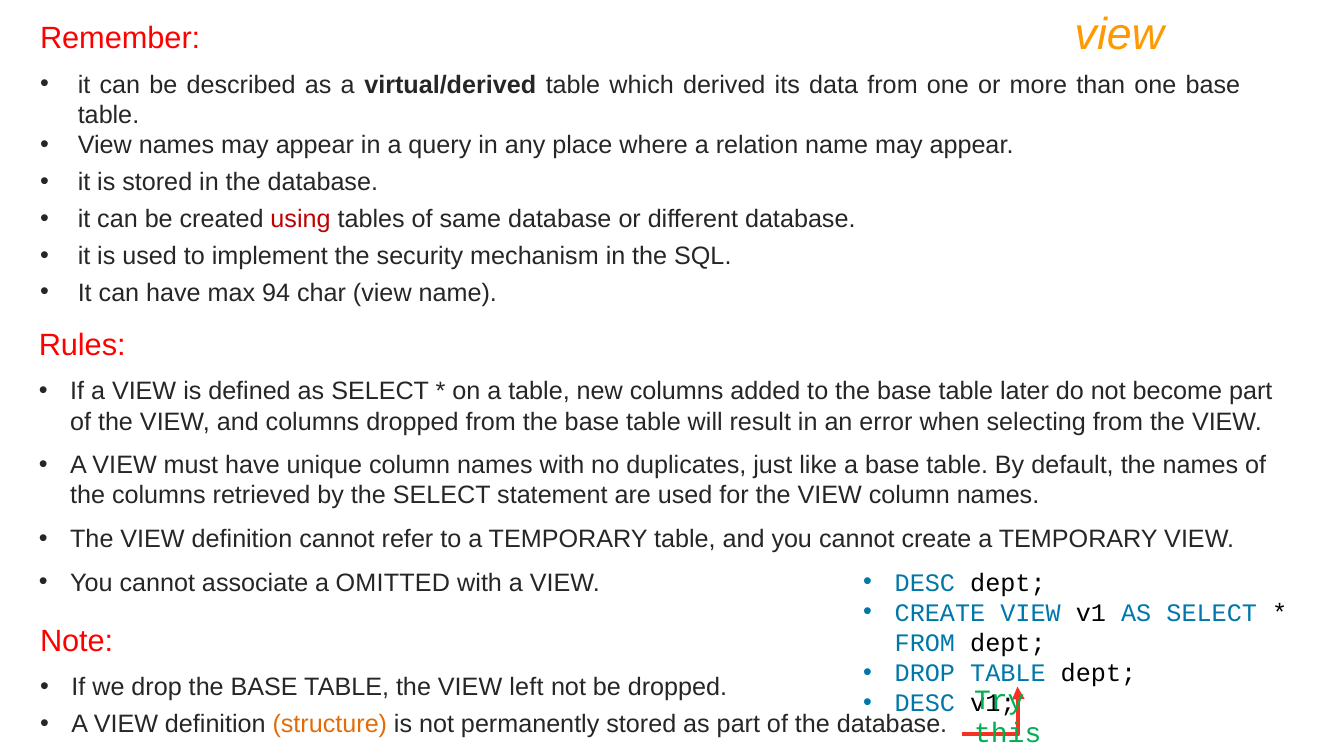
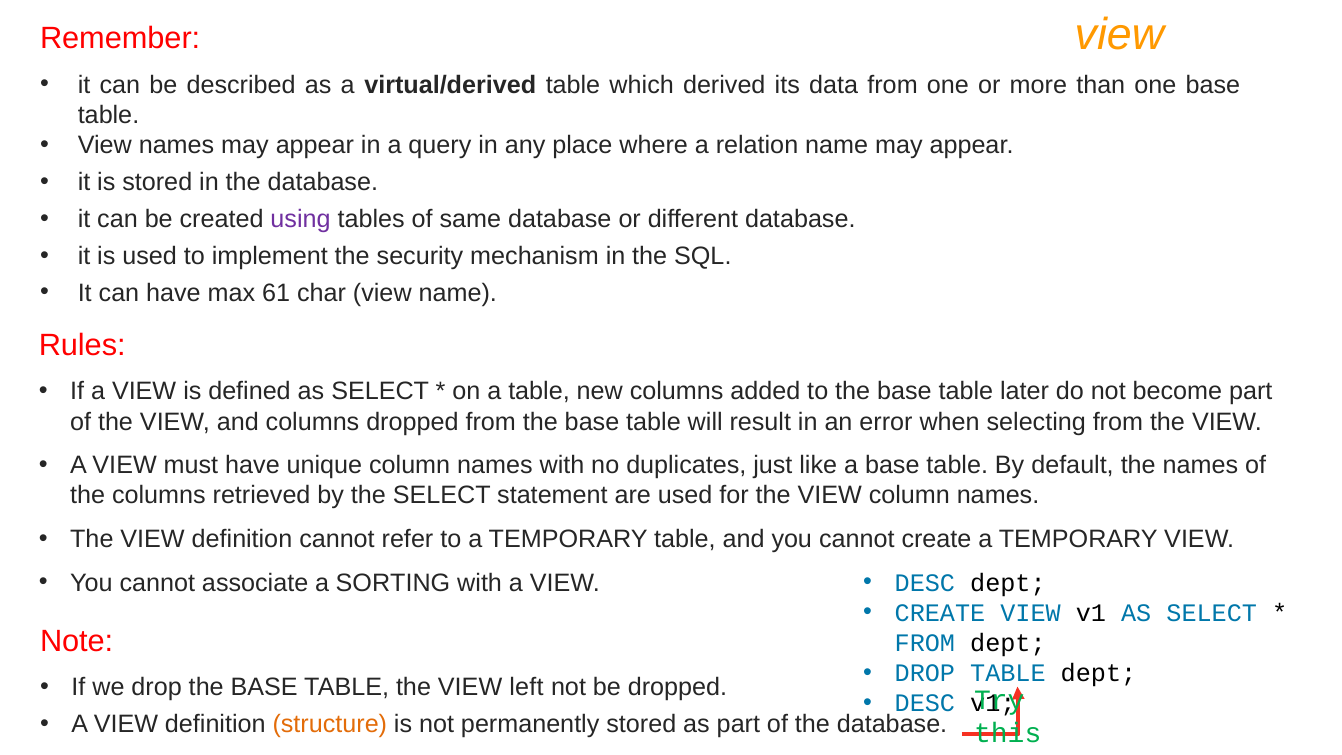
using colour: red -> purple
94: 94 -> 61
OMITTED: OMITTED -> SORTING
